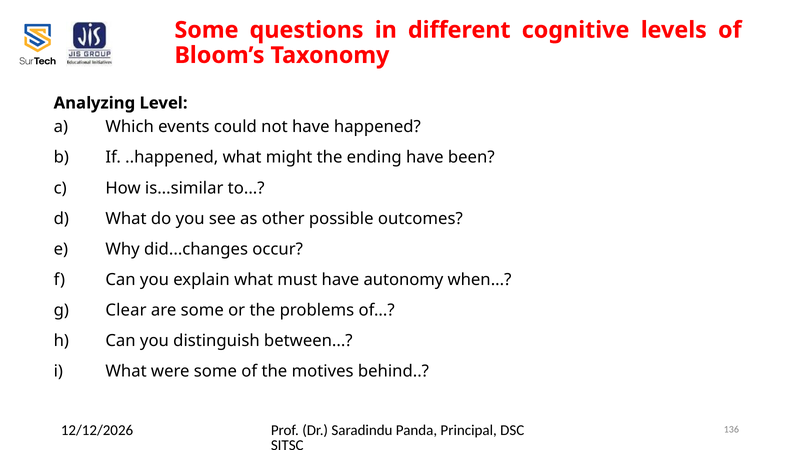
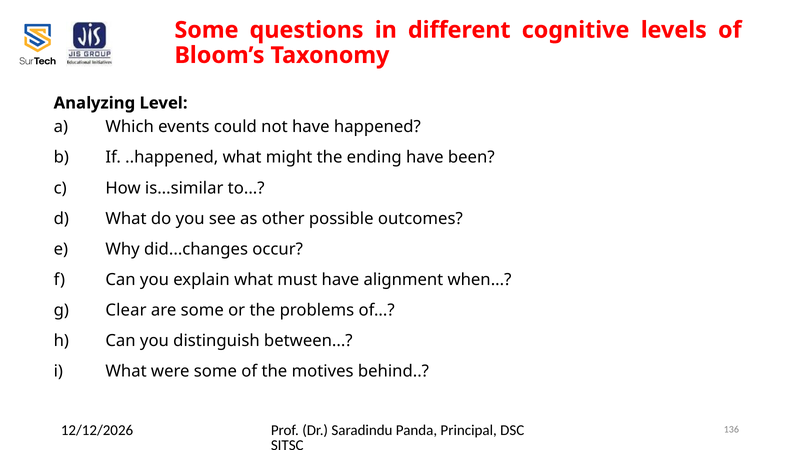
autonomy: autonomy -> alignment
